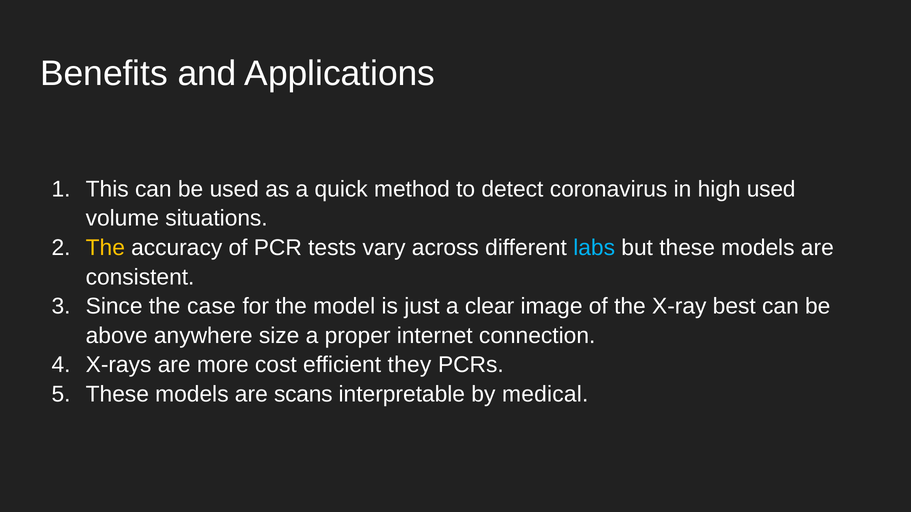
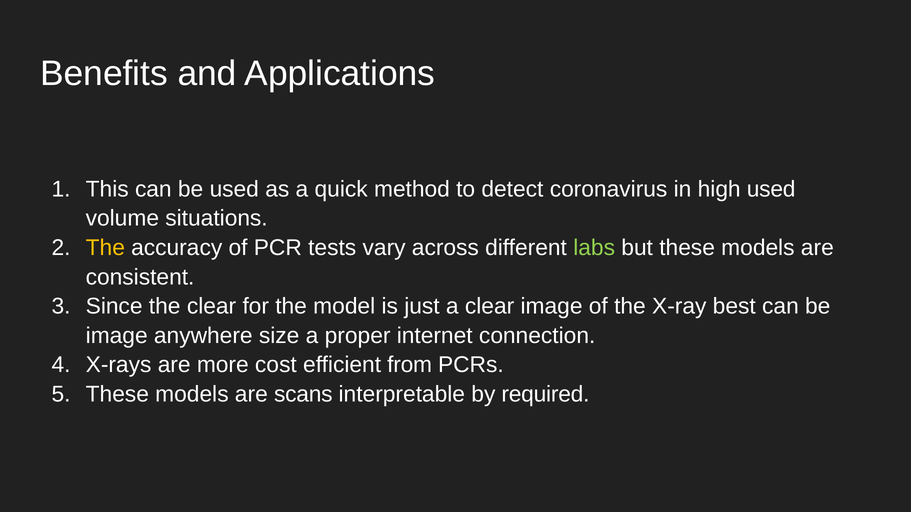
labs colour: light blue -> light green
the case: case -> clear
above at (117, 336): above -> image
they: they -> from
medical: medical -> required
